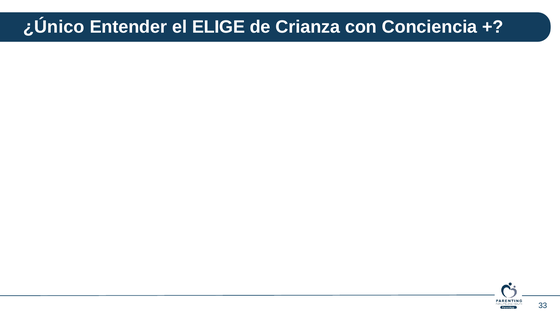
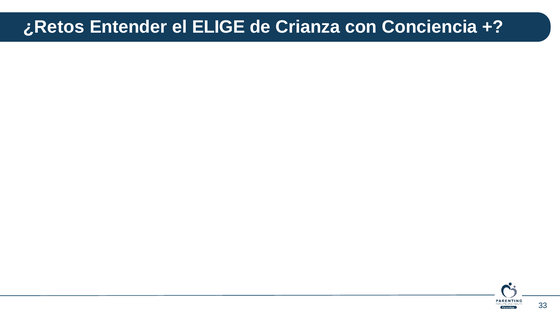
¿Único: ¿Único -> ¿Retos
